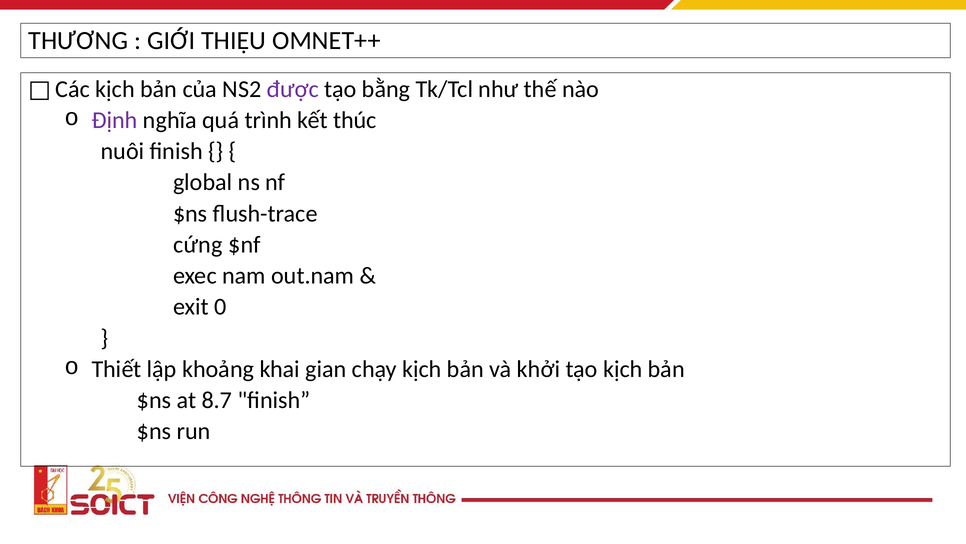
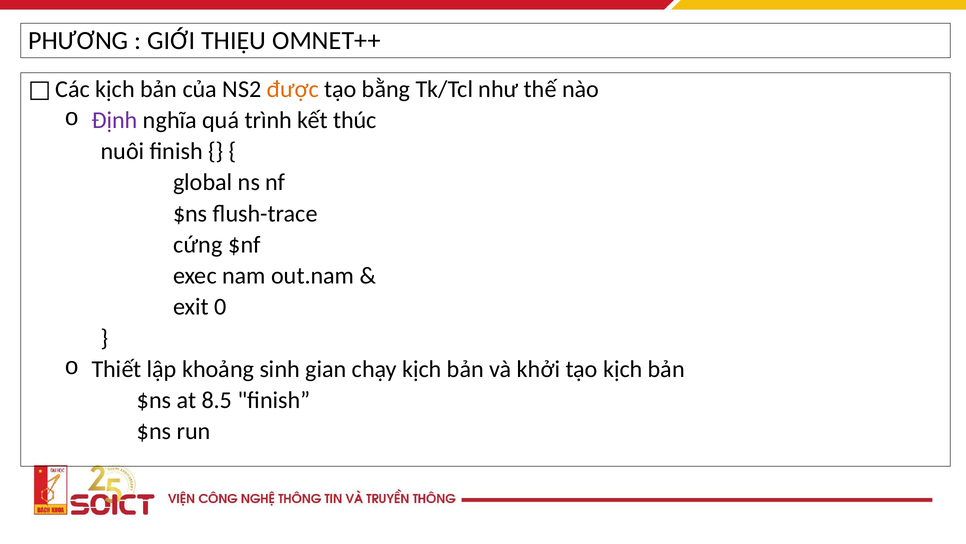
THƯƠNG: THƯƠNG -> PHƯƠNG
được colour: purple -> orange
khai: khai -> sinh
8.7: 8.7 -> 8.5
